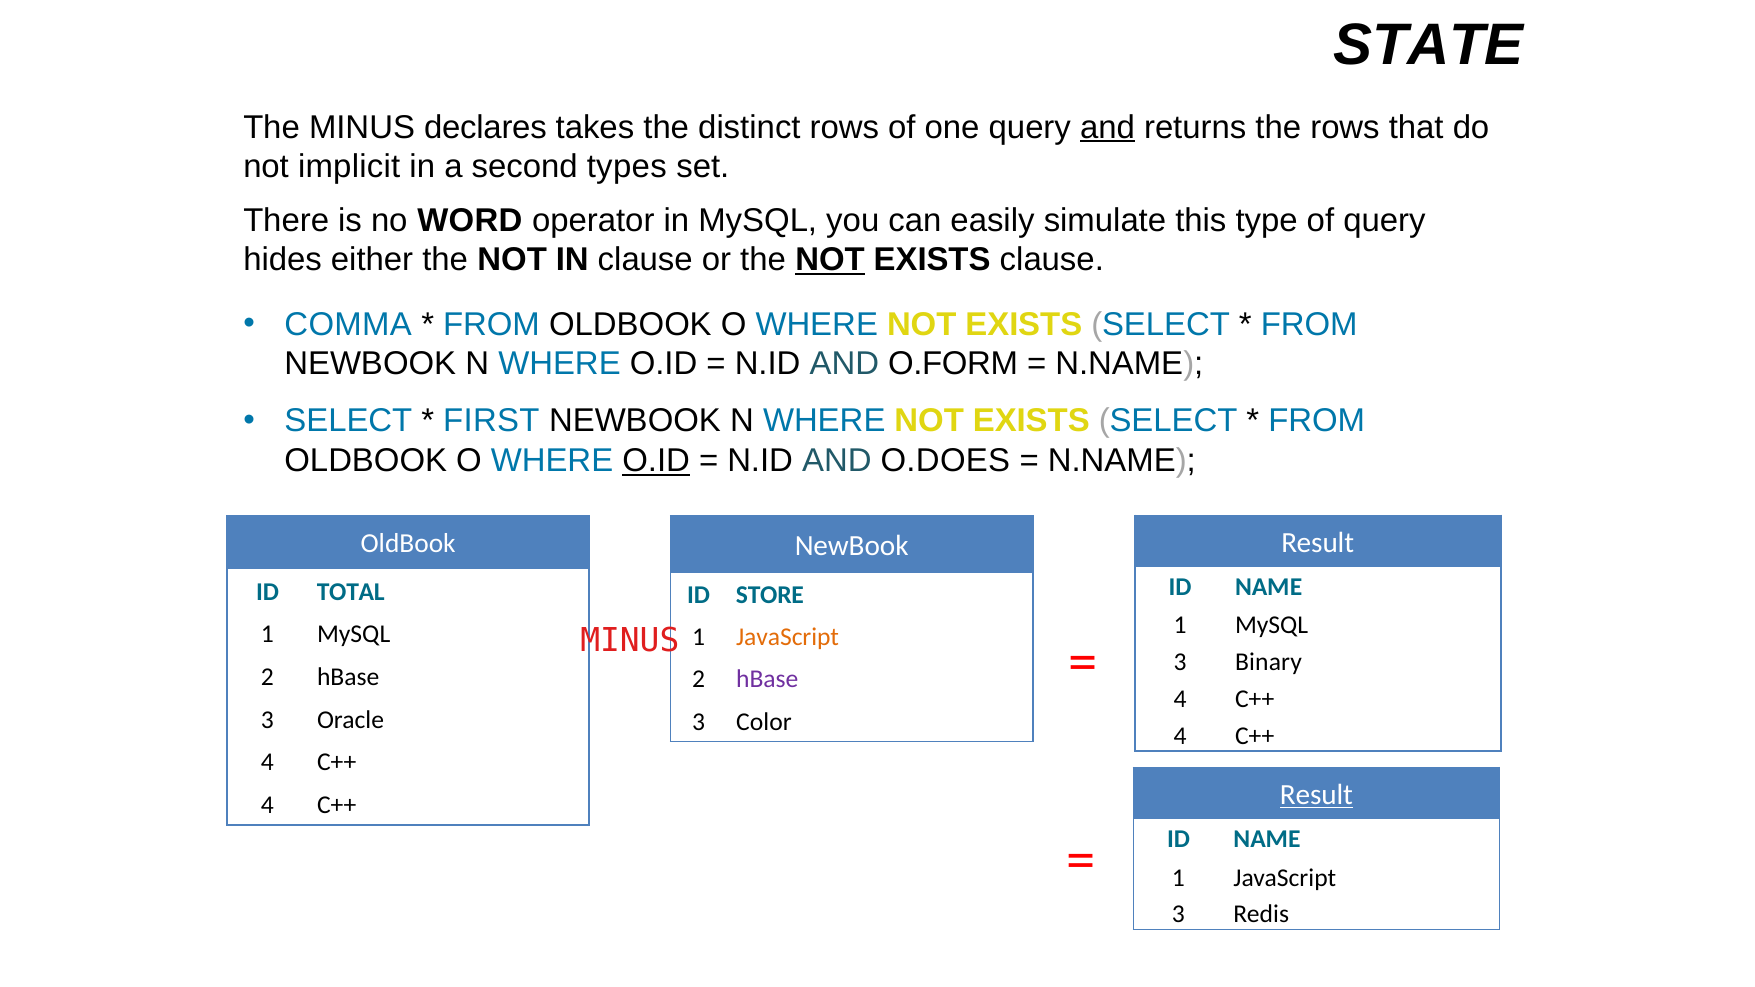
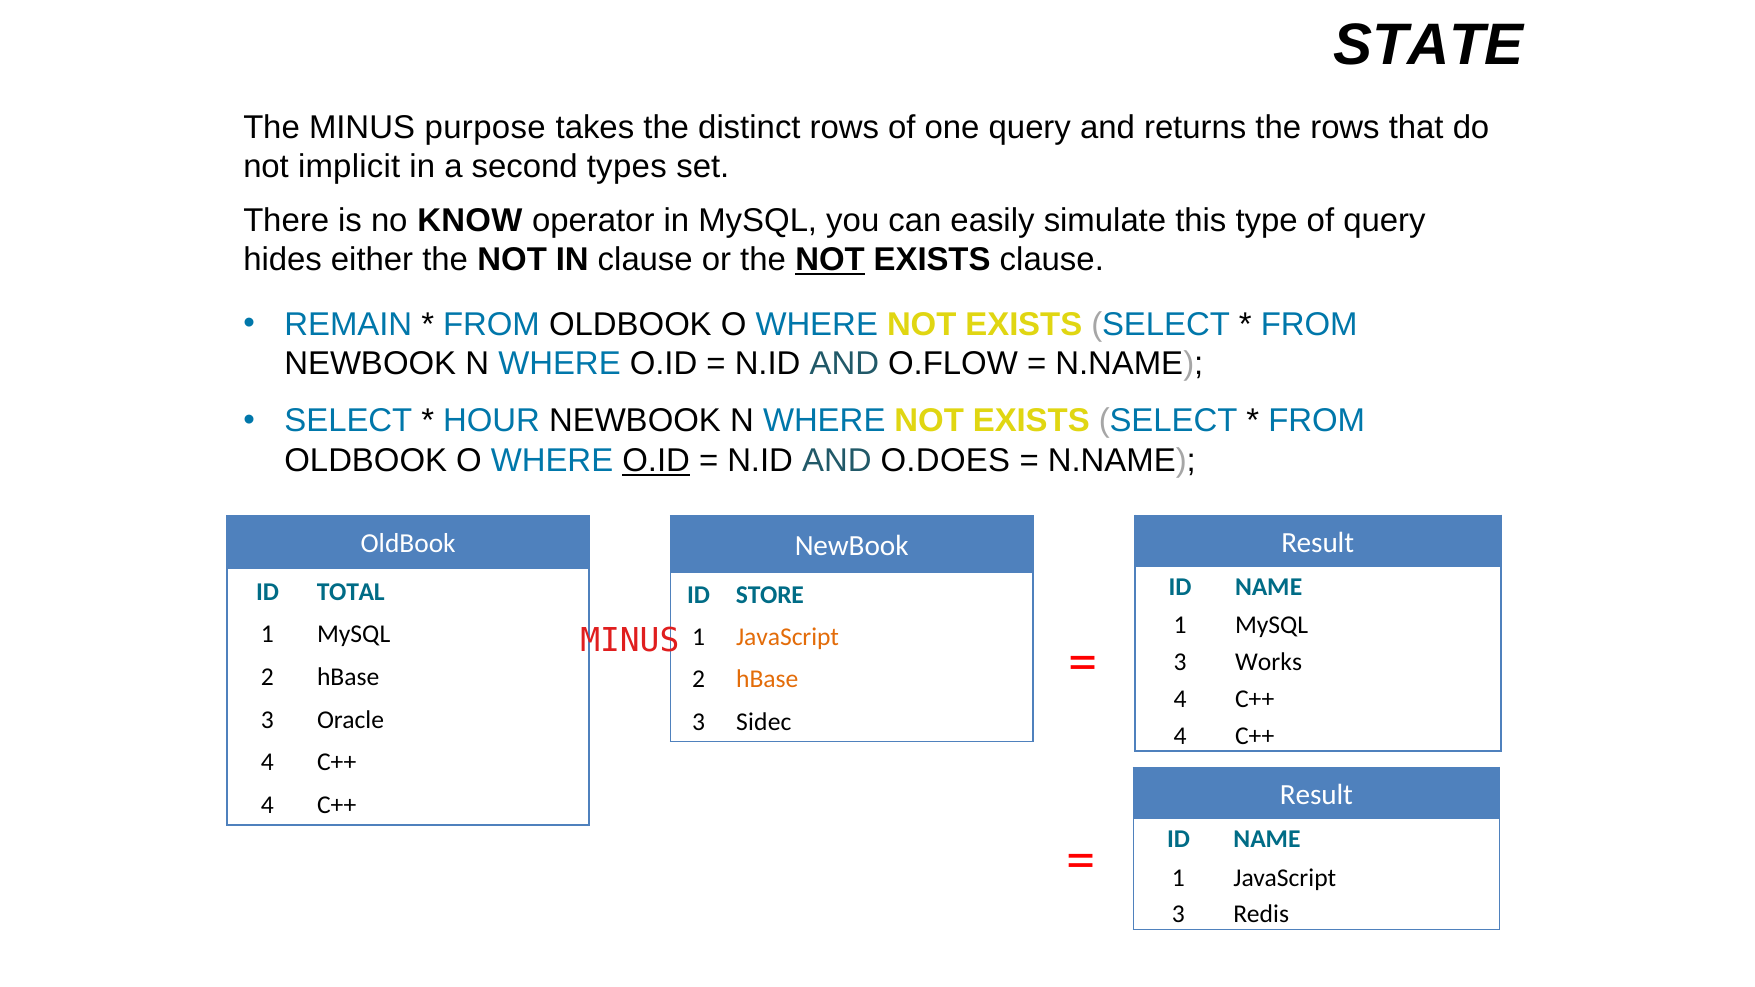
declares: declares -> purpose
and at (1107, 127) underline: present -> none
WORD: WORD -> KNOW
COMMA: COMMA -> REMAIN
O.FORM: O.FORM -> O.FLOW
FIRST: FIRST -> HOUR
Binary: Binary -> Works
hBase at (767, 679) colour: purple -> orange
Color: Color -> Sidec
Result at (1316, 795) underline: present -> none
